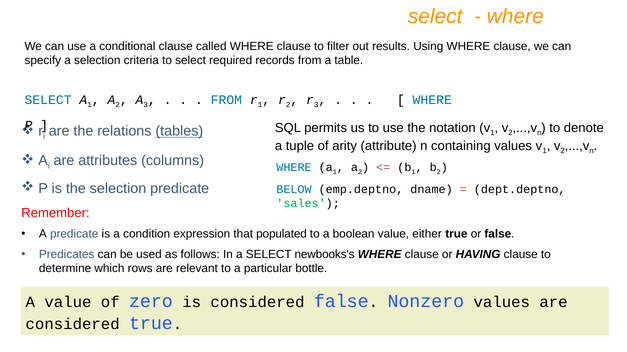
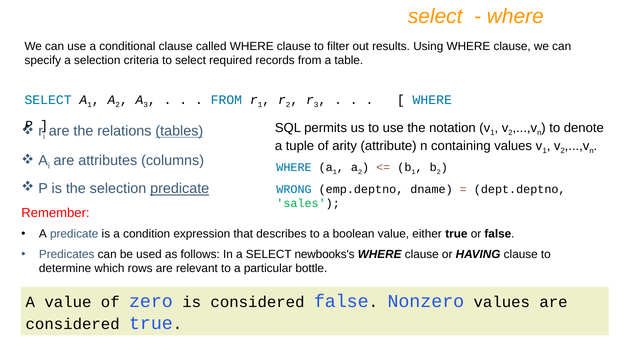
predicate at (180, 189) underline: none -> present
BELOW: BELOW -> WRONG
populated: populated -> describes
